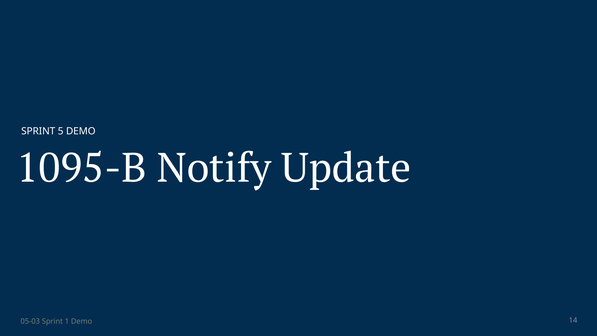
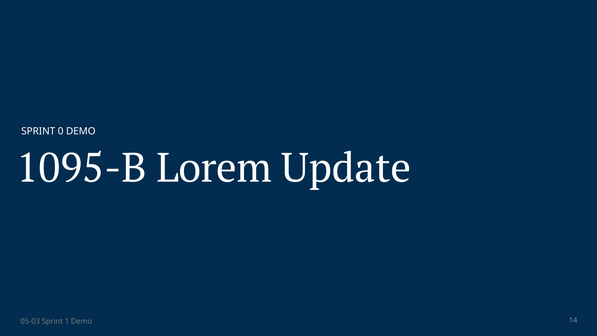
5: 5 -> 0
Notify: Notify -> Lorem
